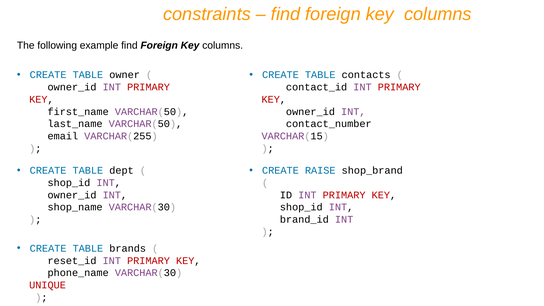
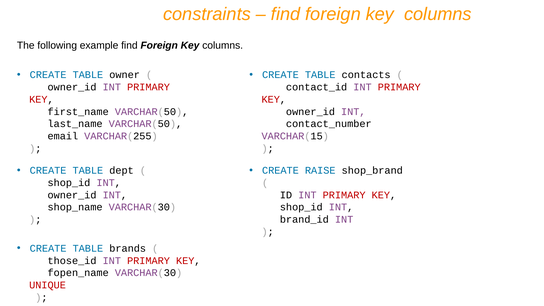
reset_id: reset_id -> those_id
phone_name: phone_name -> fopen_name
